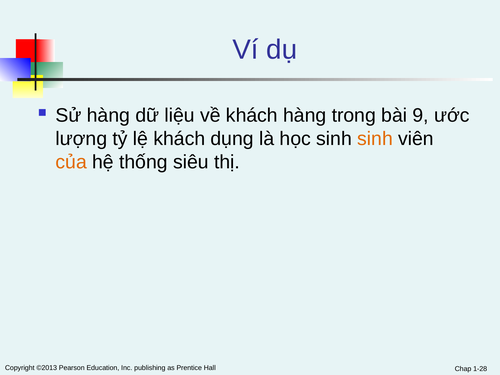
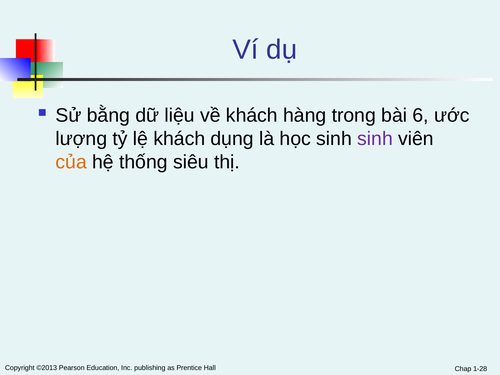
Sử hàng: hàng -> bằng
9: 9 -> 6
sinh at (375, 139) colour: orange -> purple
